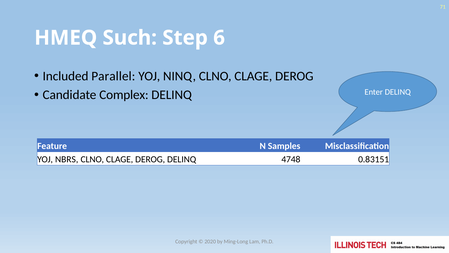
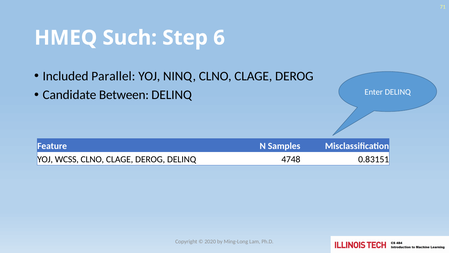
Complex: Complex -> Between
NBRS: NBRS -> WCSS
